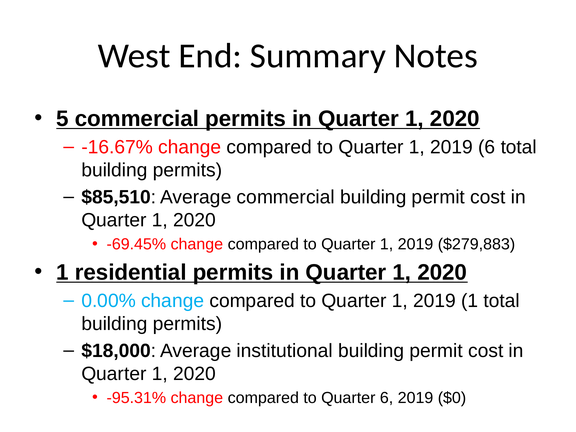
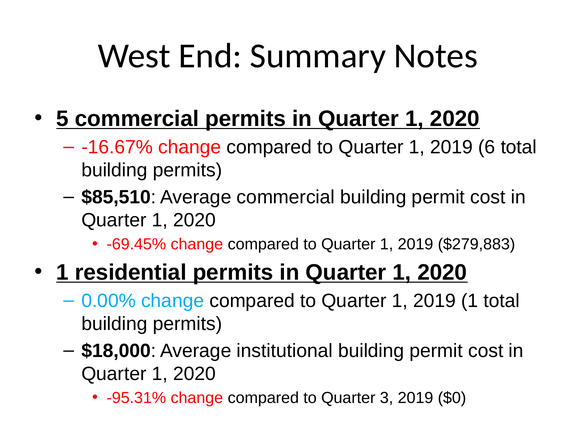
Quarter 6: 6 -> 3
